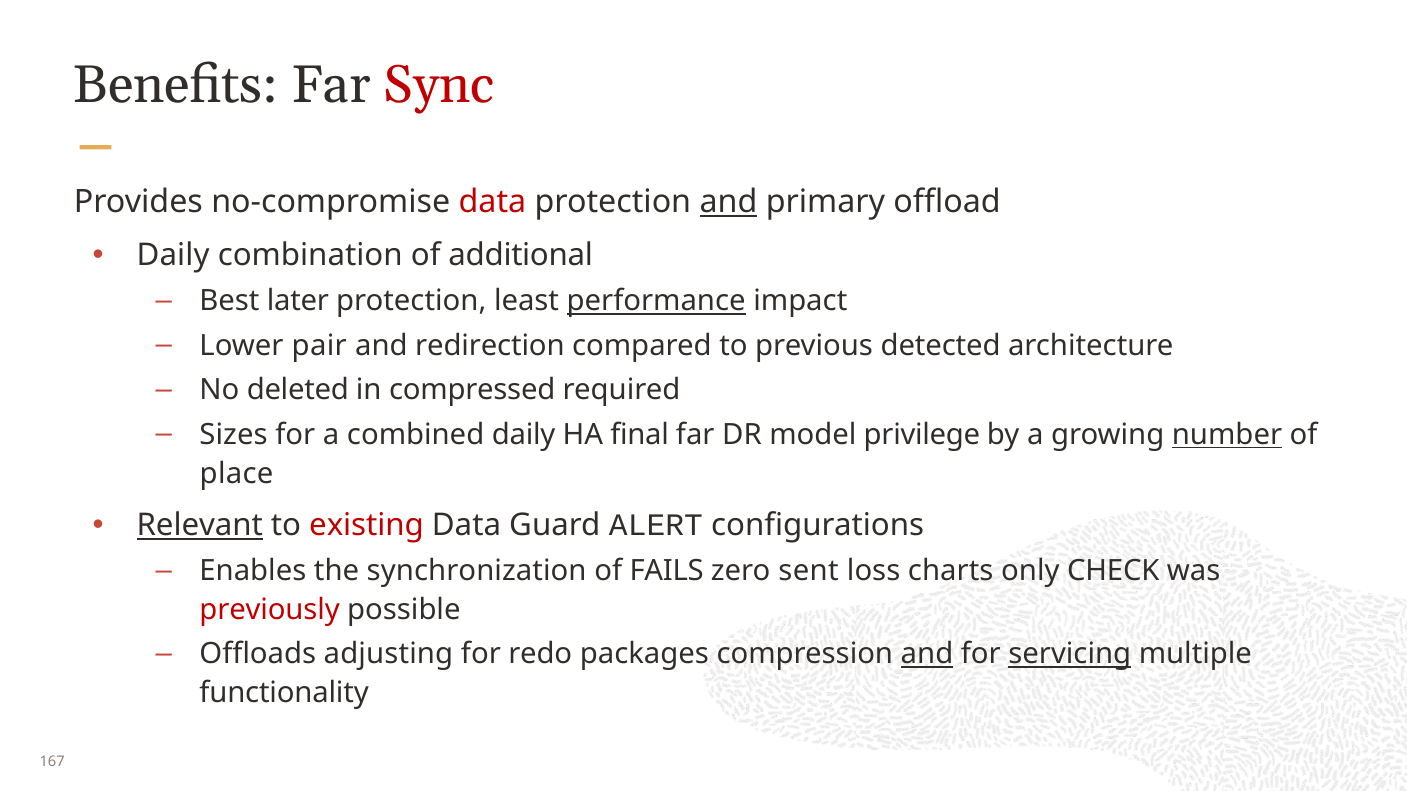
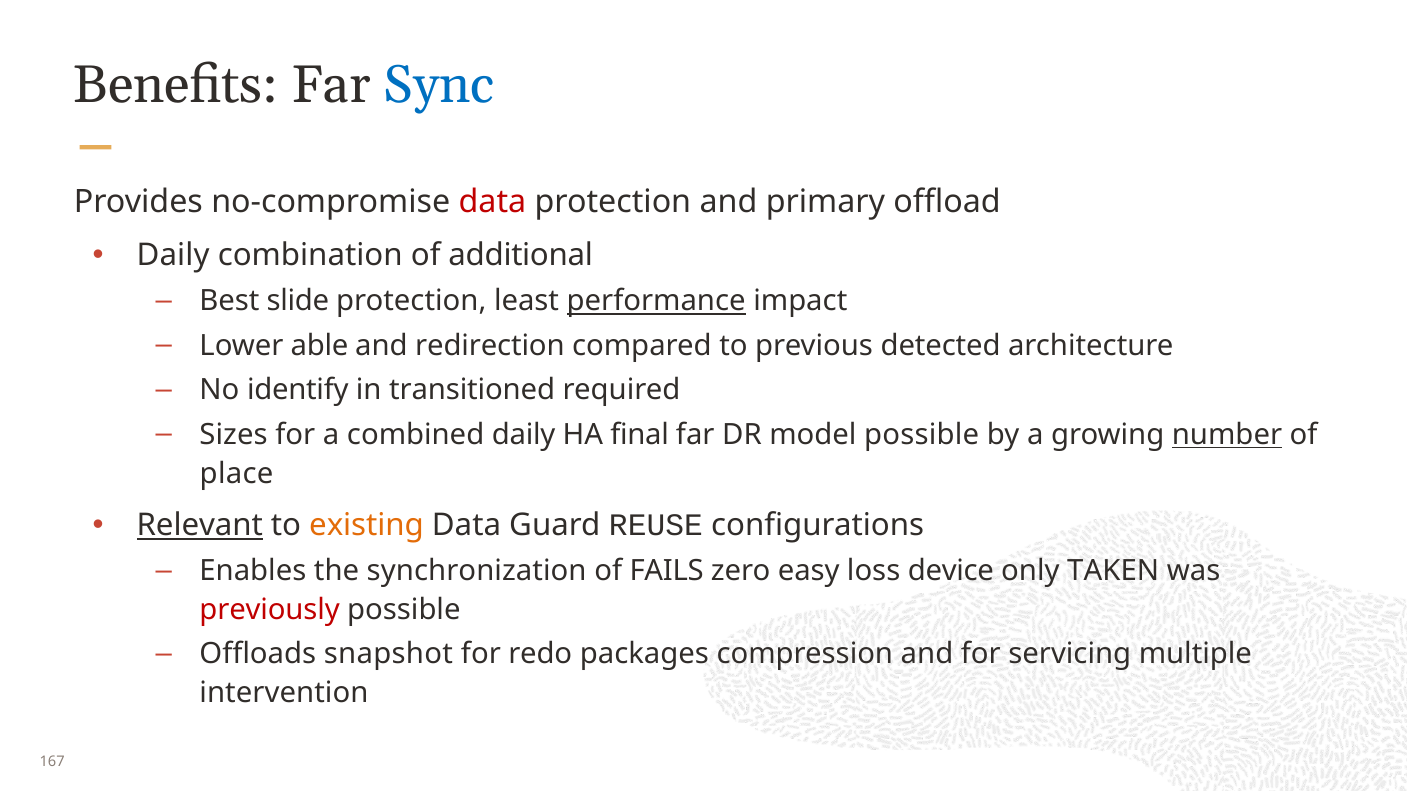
Sync colour: red -> blue
and at (728, 202) underline: present -> none
later: later -> slide
pair: pair -> able
deleted: deleted -> identify
compressed: compressed -> transitioned
model privilege: privilege -> possible
existing colour: red -> orange
ALERT: ALERT -> REUSE
sent: sent -> easy
charts: charts -> device
CHECK: CHECK -> TAKEN
adjusting: adjusting -> snapshot
and at (927, 655) underline: present -> none
servicing underline: present -> none
functionality: functionality -> intervention
